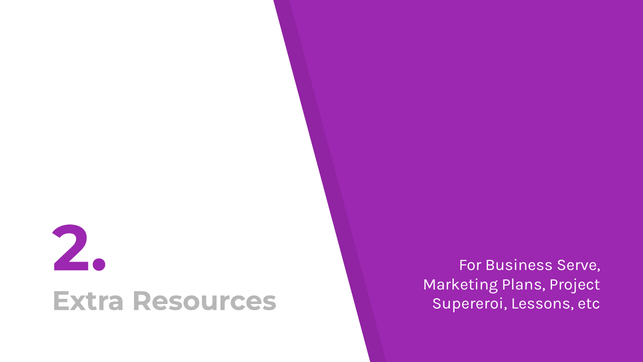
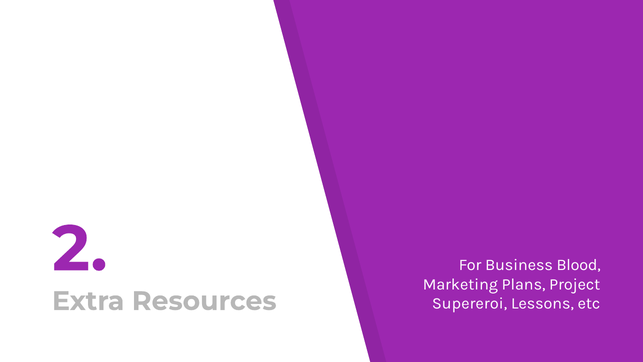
Serve: Serve -> Blood
